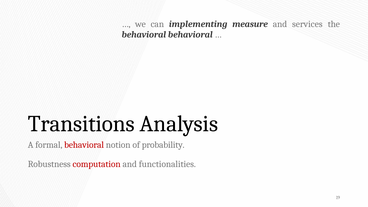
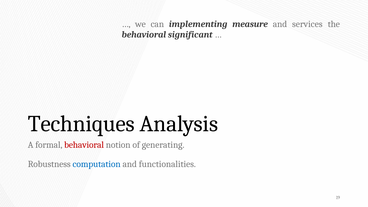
behavioral behavioral: behavioral -> significant
Transitions: Transitions -> Techniques
probability: probability -> generating
computation colour: red -> blue
